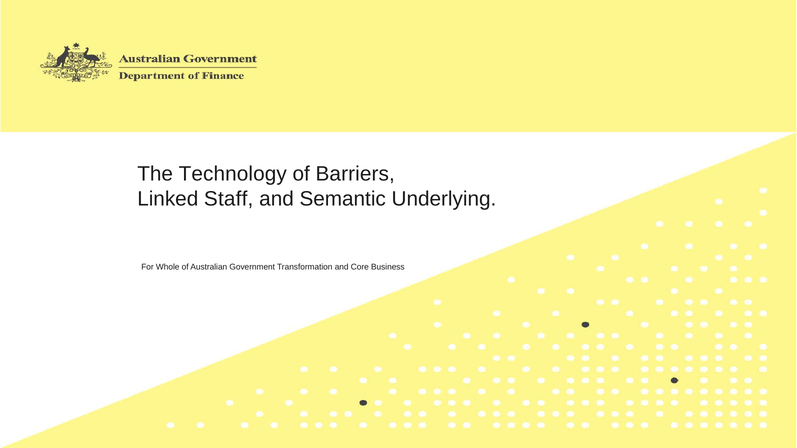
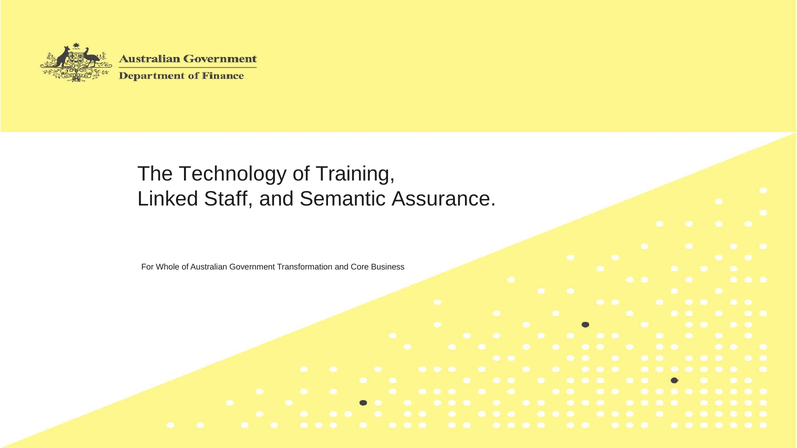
Barriers: Barriers -> Training
Underlying: Underlying -> Assurance
